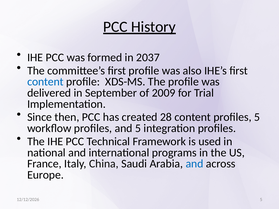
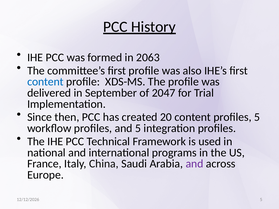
2037: 2037 -> 2063
2009: 2009 -> 2047
28: 28 -> 20
and at (194, 164) colour: blue -> purple
